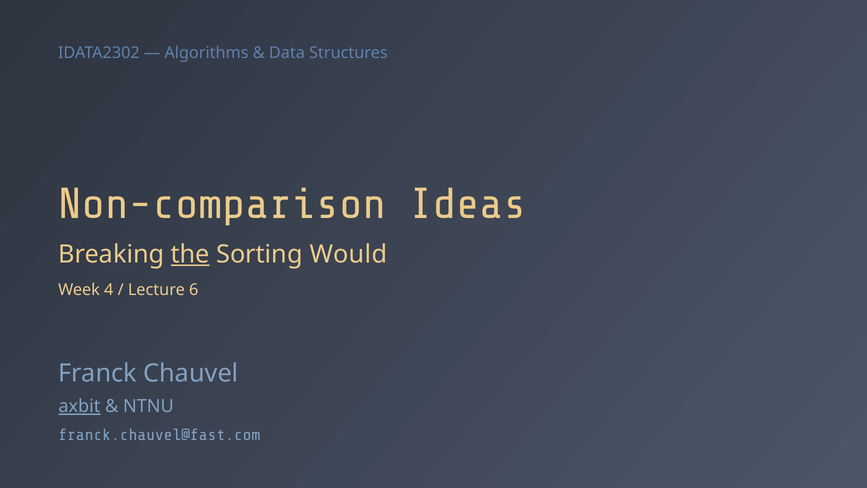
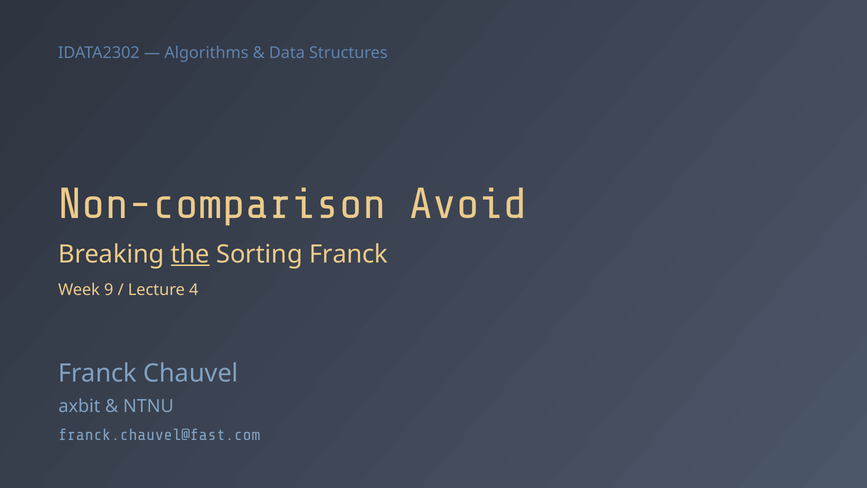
Ideas: Ideas -> Avoid
Sorting Would: Would -> Franck
4: 4 -> 9
6: 6 -> 4
axbit underline: present -> none
